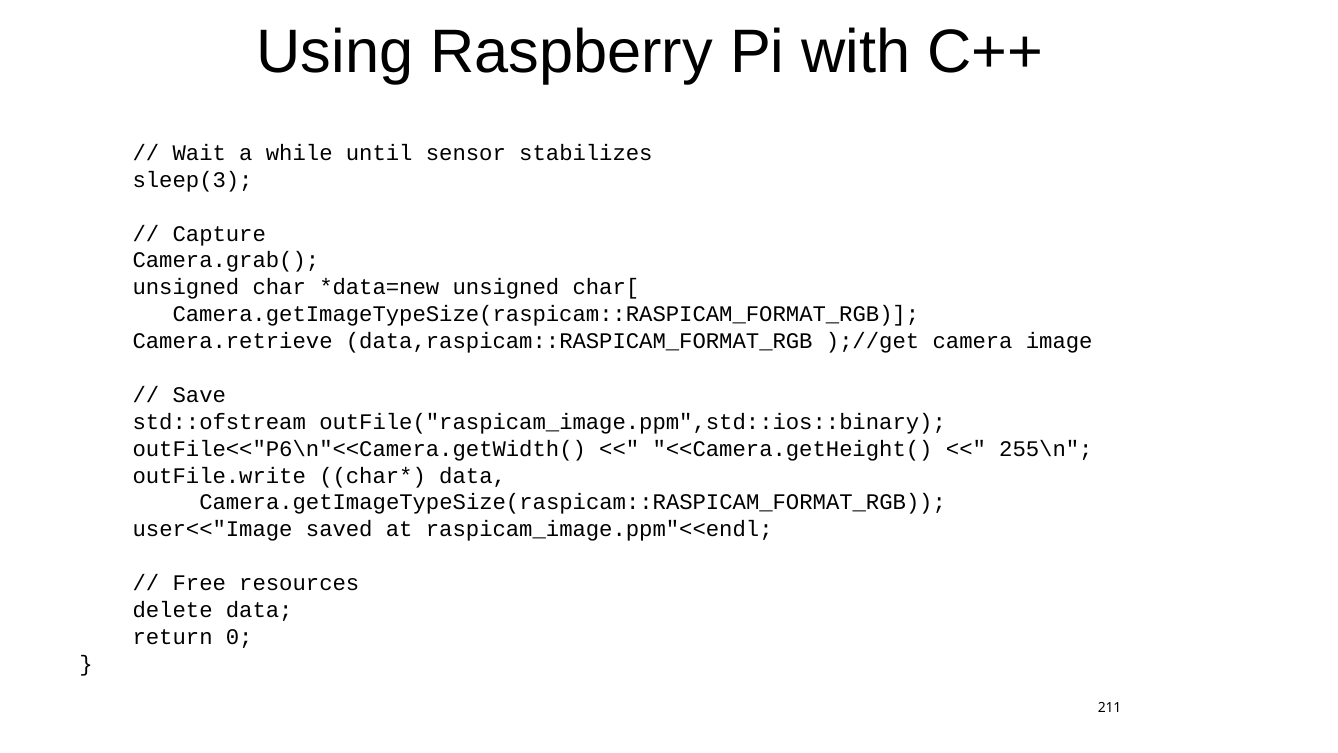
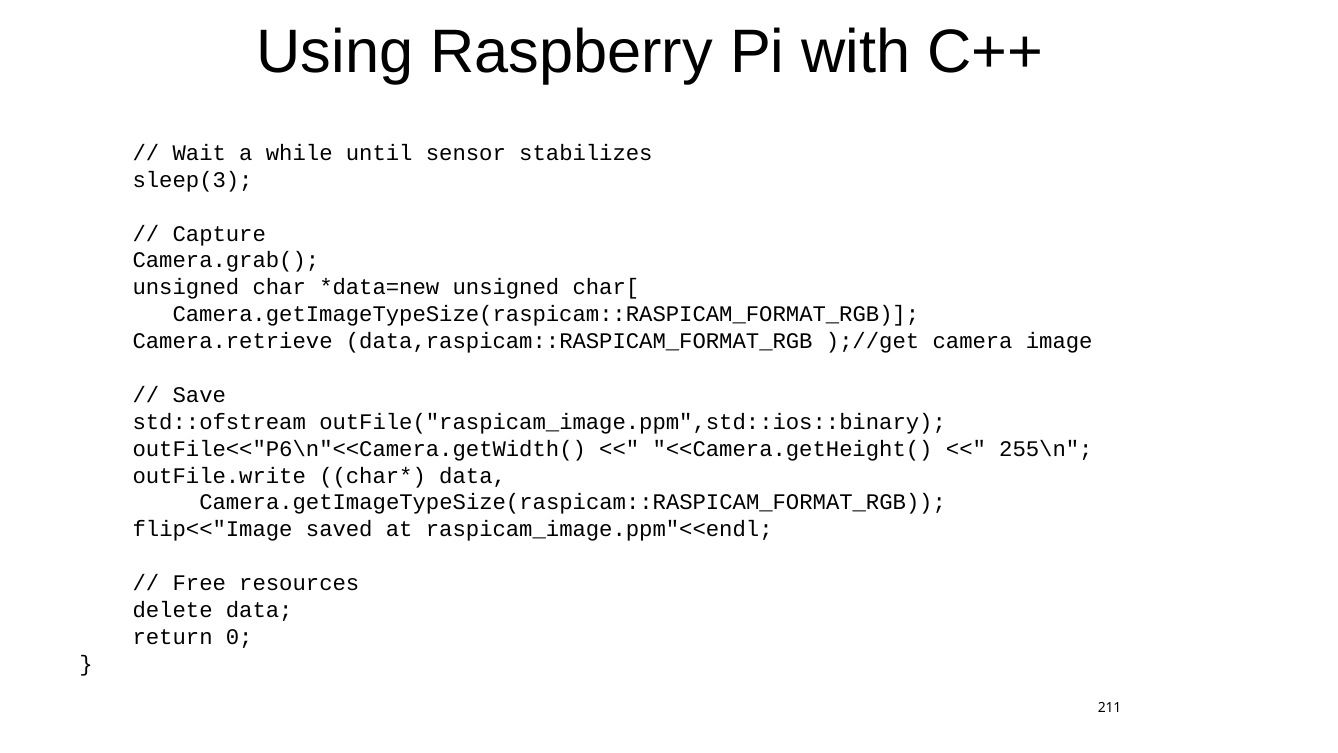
user<<"Image: user<<"Image -> flip<<"Image
